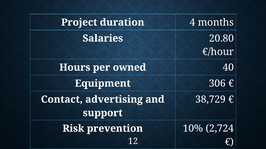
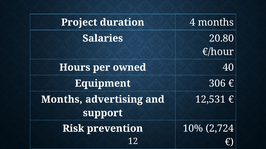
Contact at (62, 100): Contact -> Months
38,729: 38,729 -> 12,531
